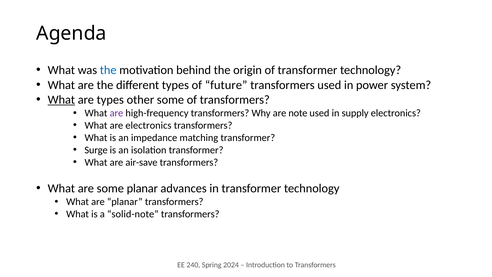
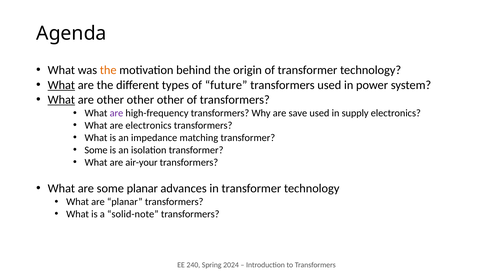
the at (108, 70) colour: blue -> orange
What at (61, 85) underline: none -> present
are types: types -> other
some at (170, 100): some -> other
note: note -> save
Surge at (96, 150): Surge -> Some
air-save: air-save -> air-your
